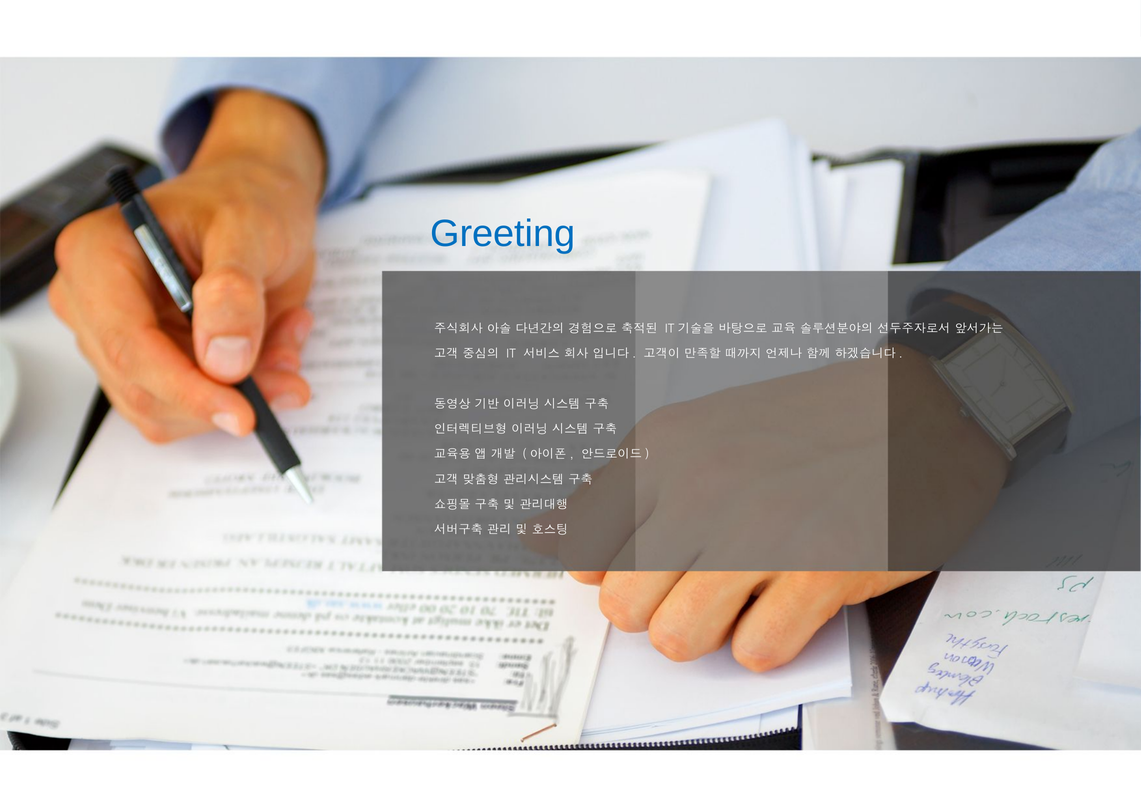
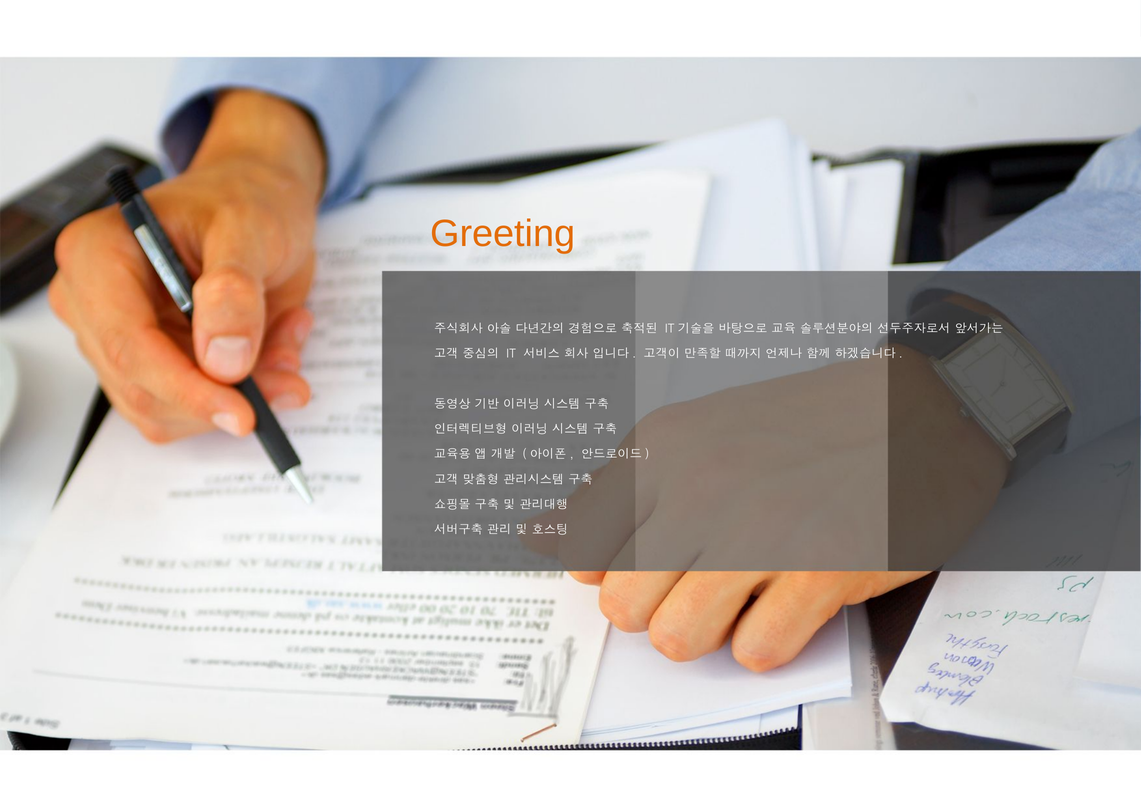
Greeting colour: blue -> orange
